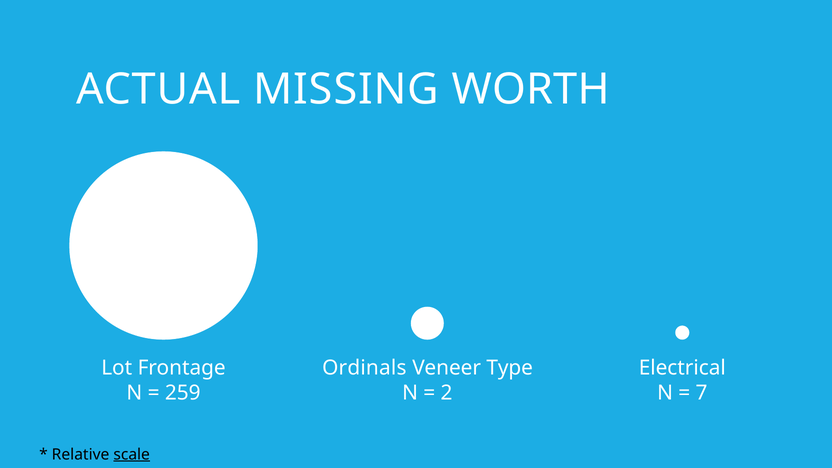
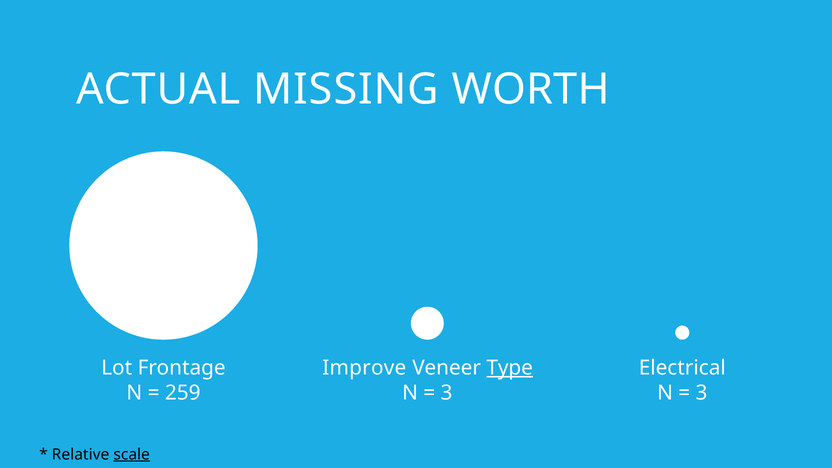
Ordinals: Ordinals -> Improve
Type underline: none -> present
2 at (447, 393): 2 -> 3
7 at (702, 393): 7 -> 3
